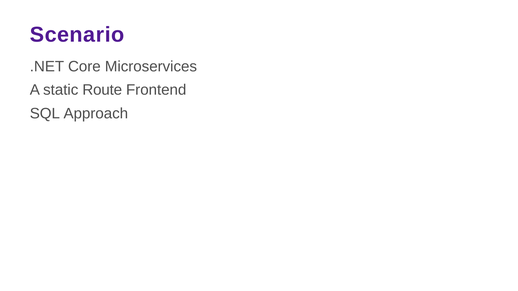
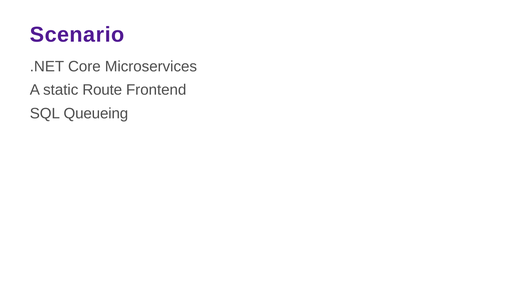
Approach: Approach -> Queueing
